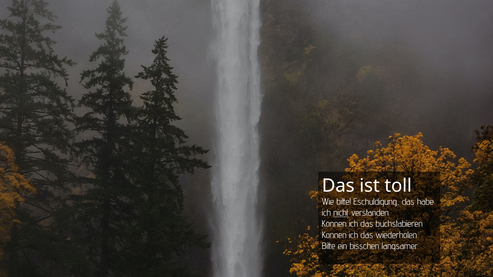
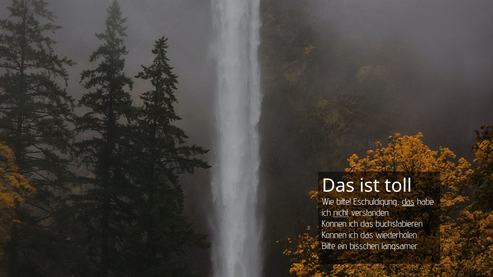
das at (408, 202) underline: none -> present
